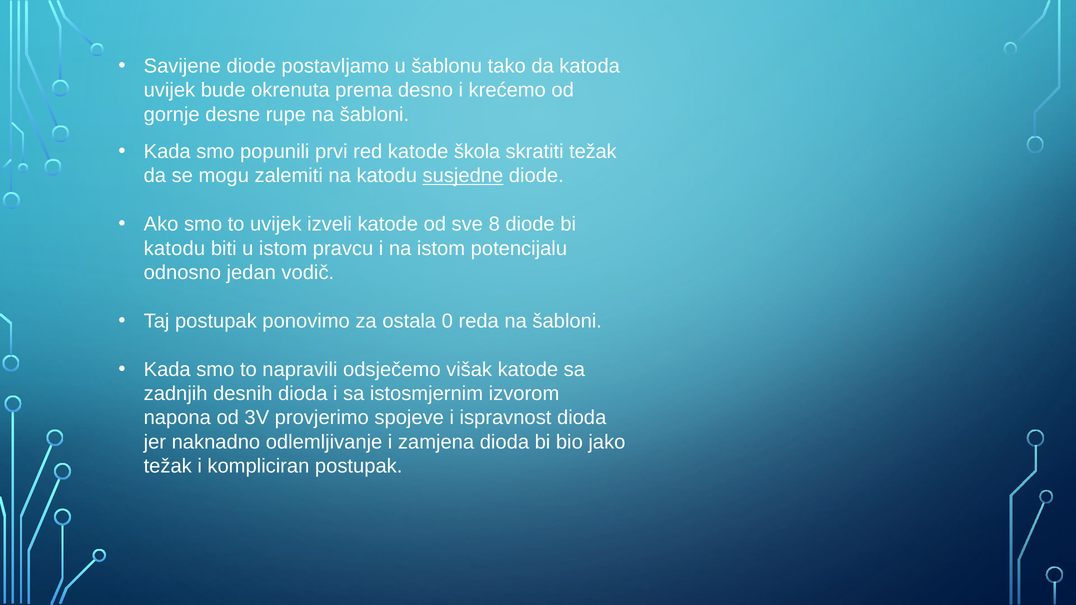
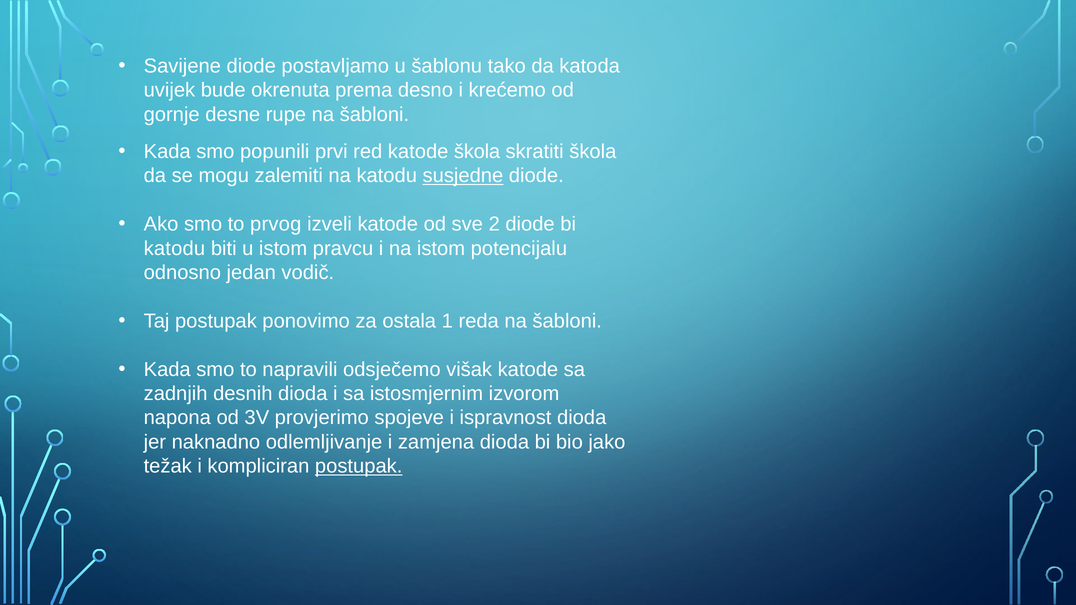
skratiti težak: težak -> škola
to uvijek: uvijek -> prvog
8: 8 -> 2
0: 0 -> 1
postupak at (359, 466) underline: none -> present
